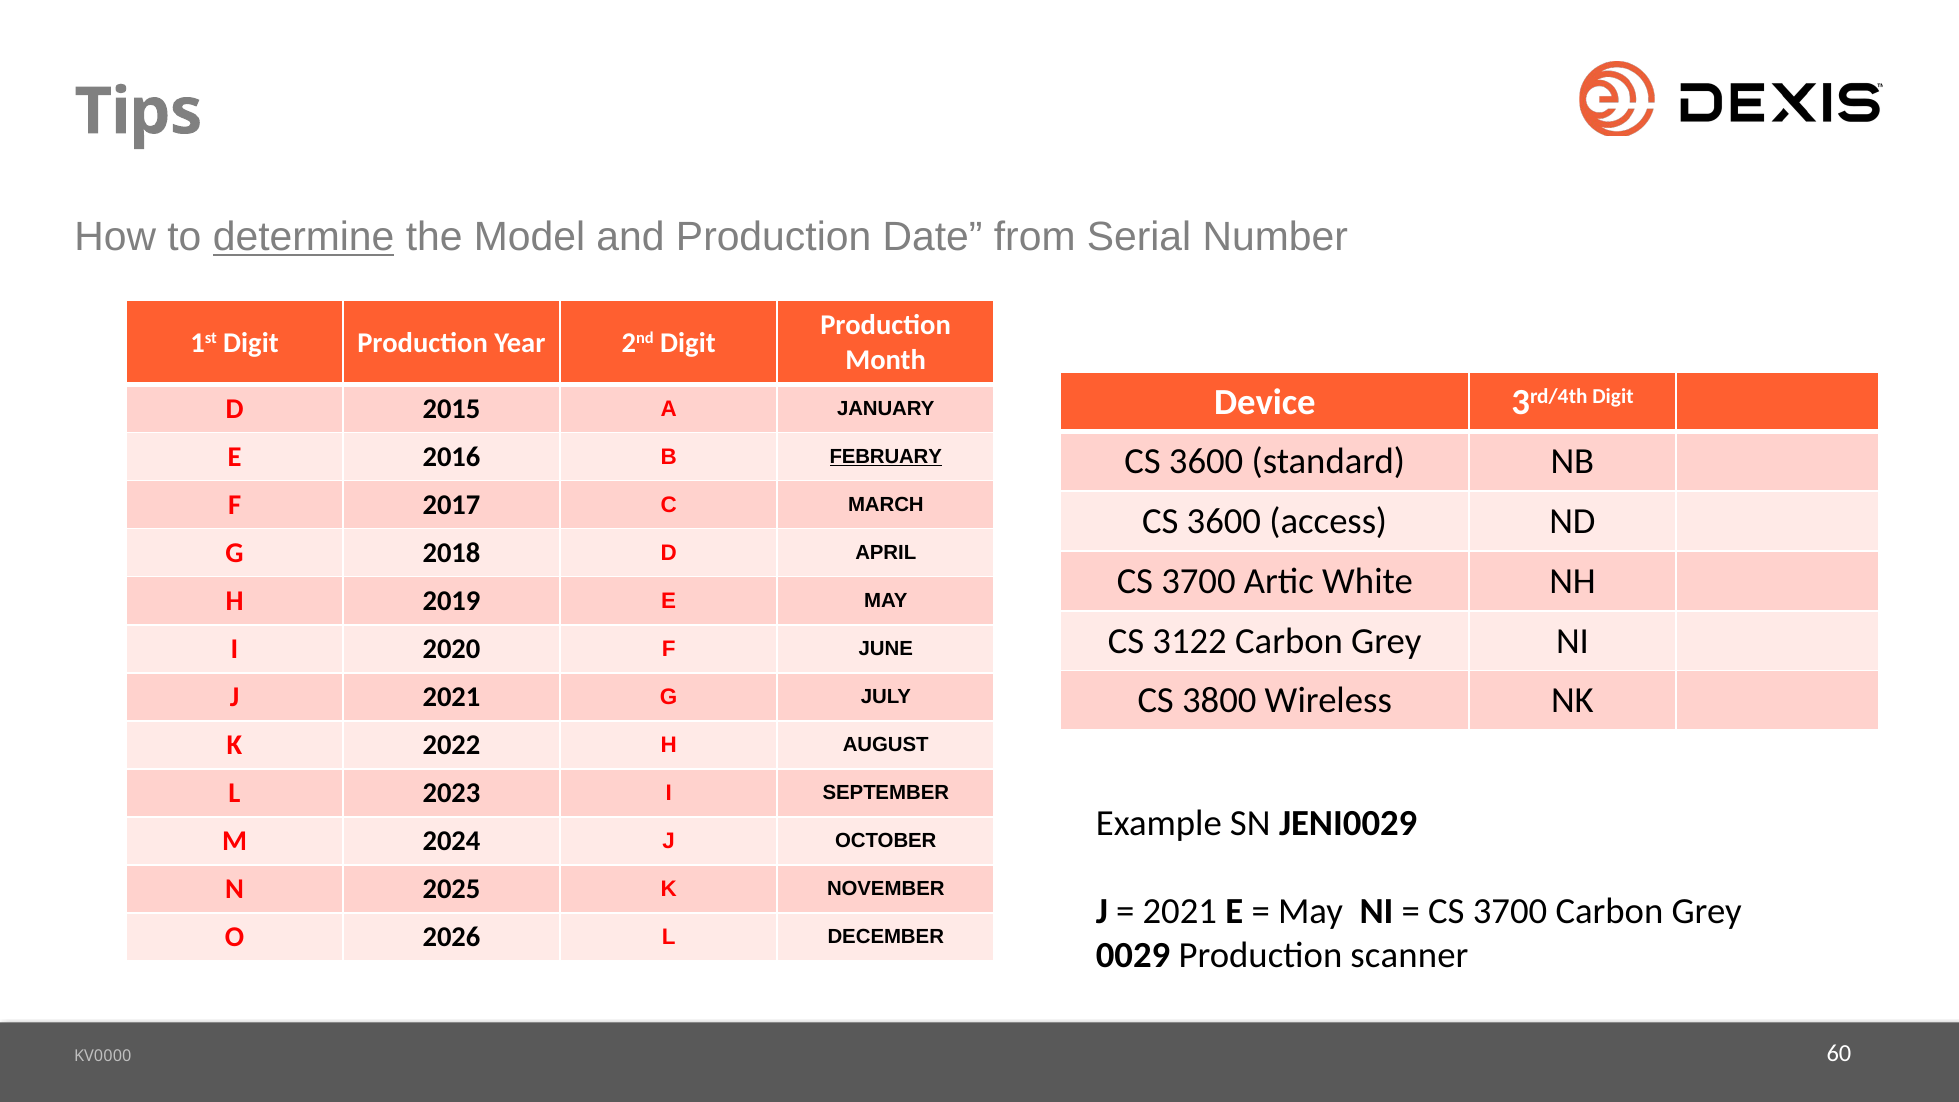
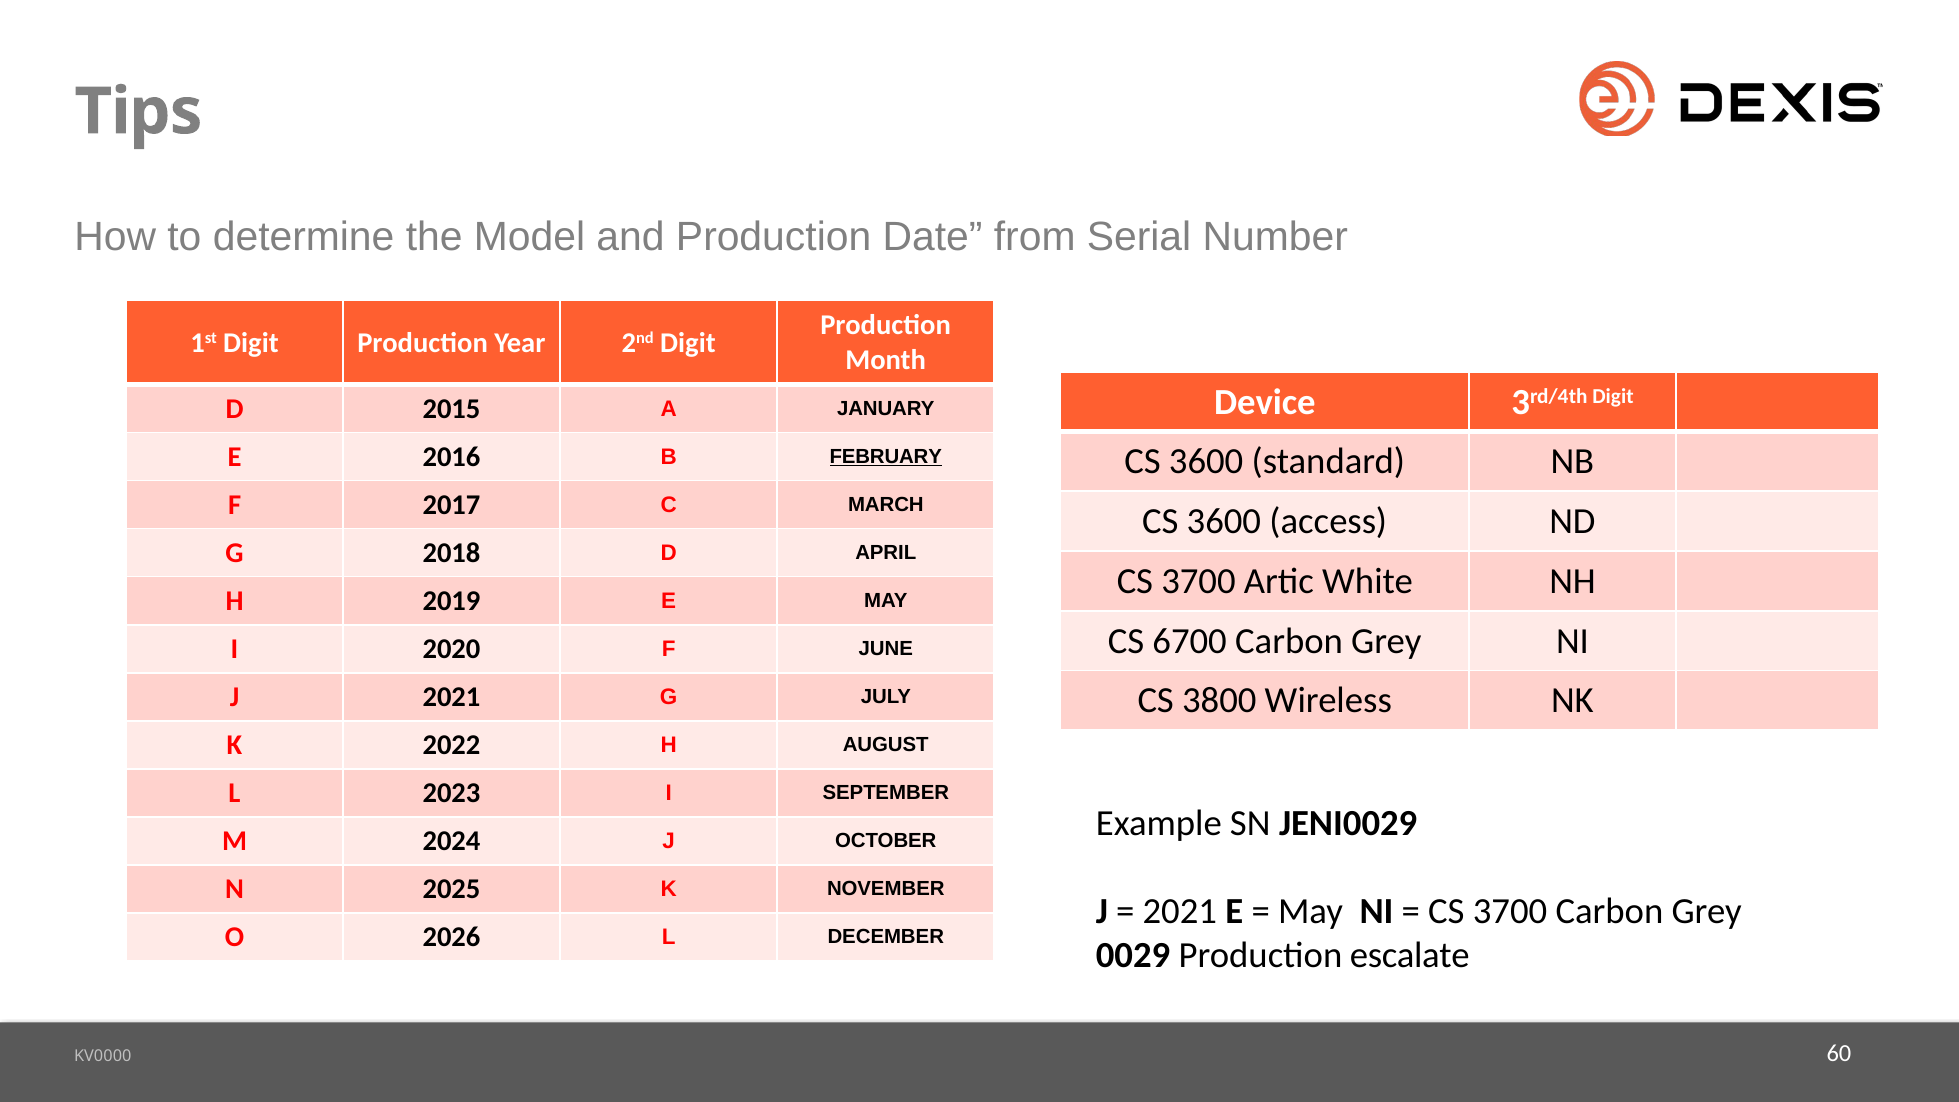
determine underline: present -> none
3122: 3122 -> 6700
scanner: scanner -> escalate
